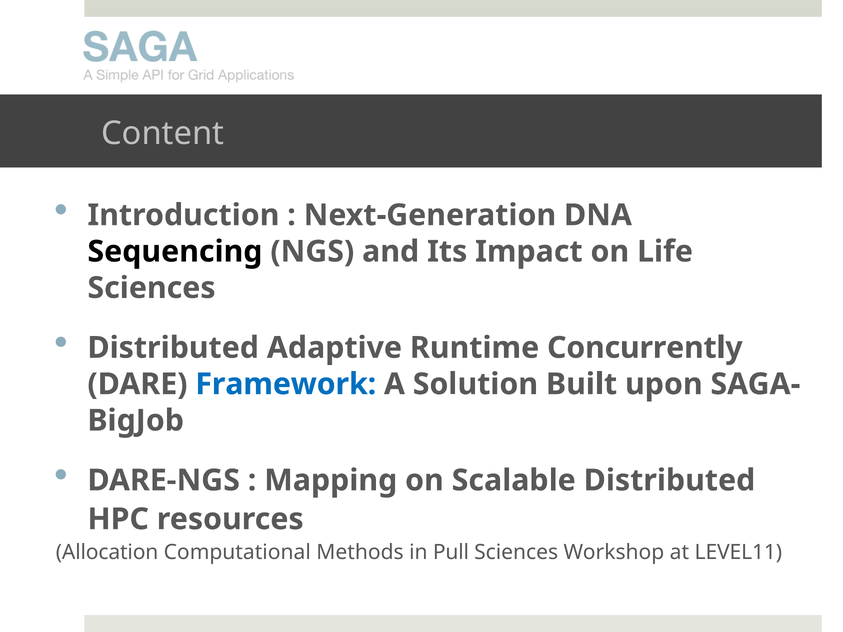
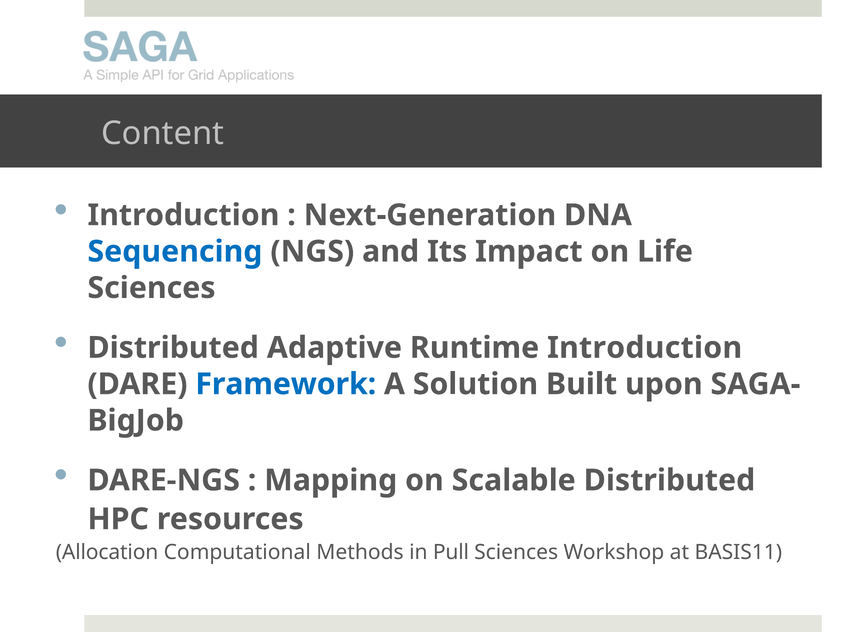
Sequencing colour: black -> blue
Runtime Concurrently: Concurrently -> Introduction
LEVEL11: LEVEL11 -> BASIS11
